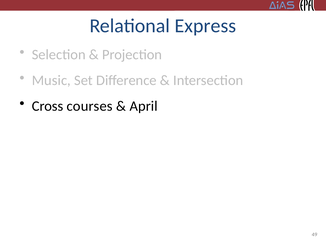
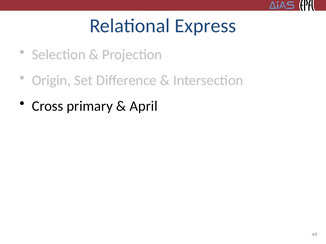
Music: Music -> Origin
courses: courses -> primary
